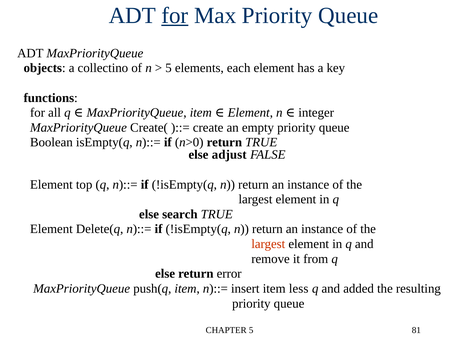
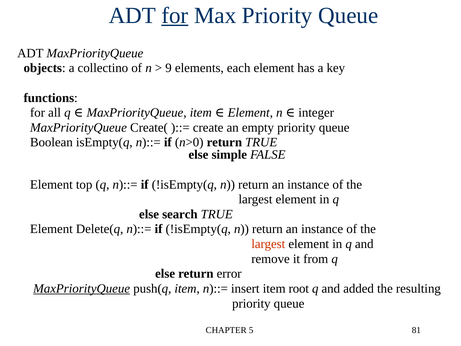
5 at (169, 68): 5 -> 9
adjust: adjust -> simple
MaxPriorityQueue at (82, 288) underline: none -> present
less: less -> root
